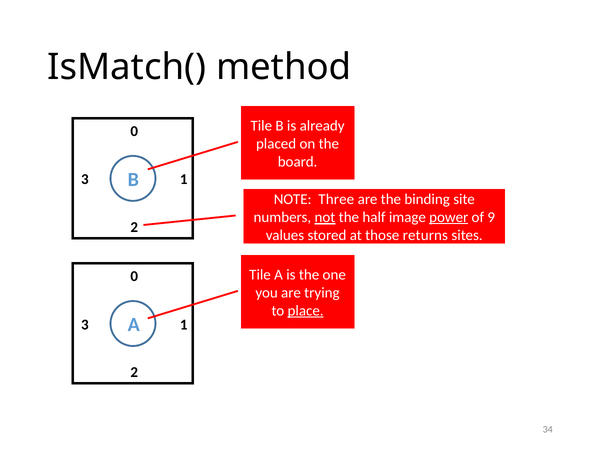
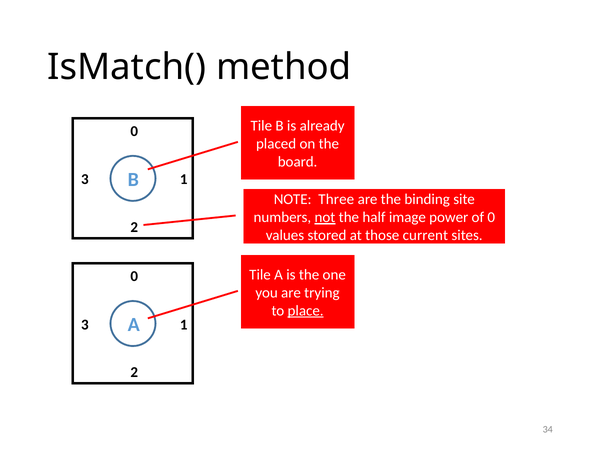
power underline: present -> none
of 9: 9 -> 0
returns: returns -> current
